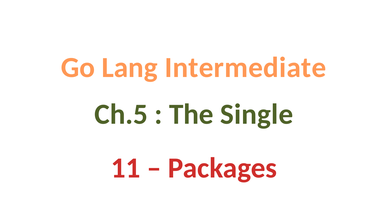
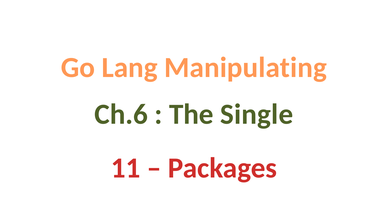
Intermediate: Intermediate -> Manipulating
Ch.5: Ch.5 -> Ch.6
